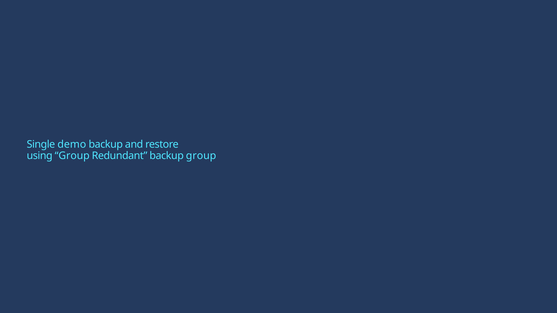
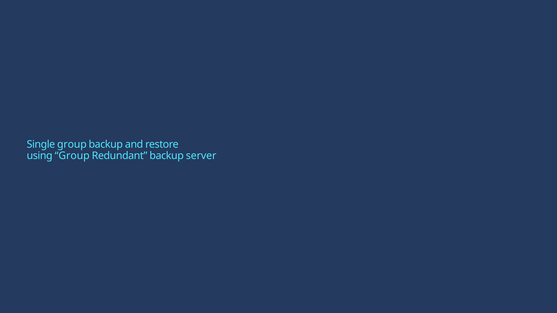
Single demo: demo -> group
backup group: group -> server
